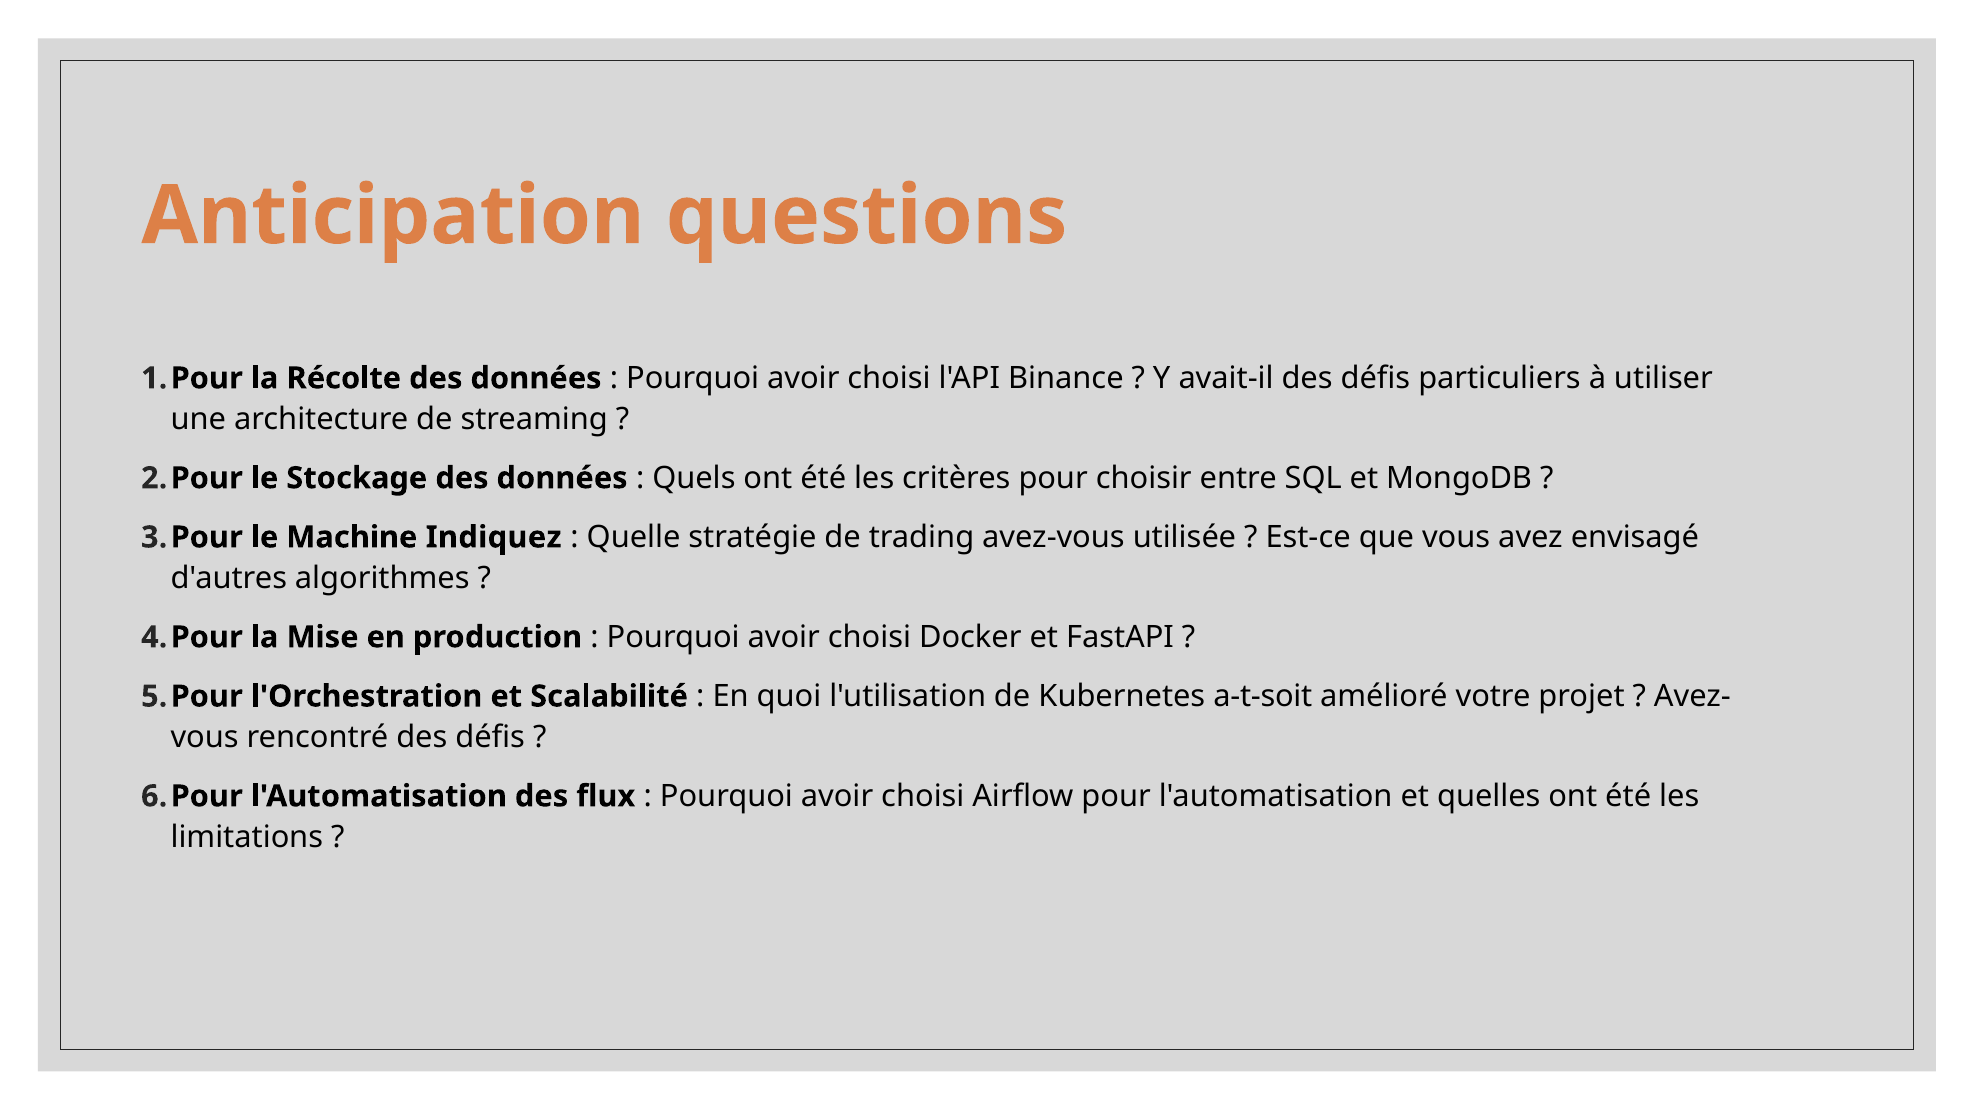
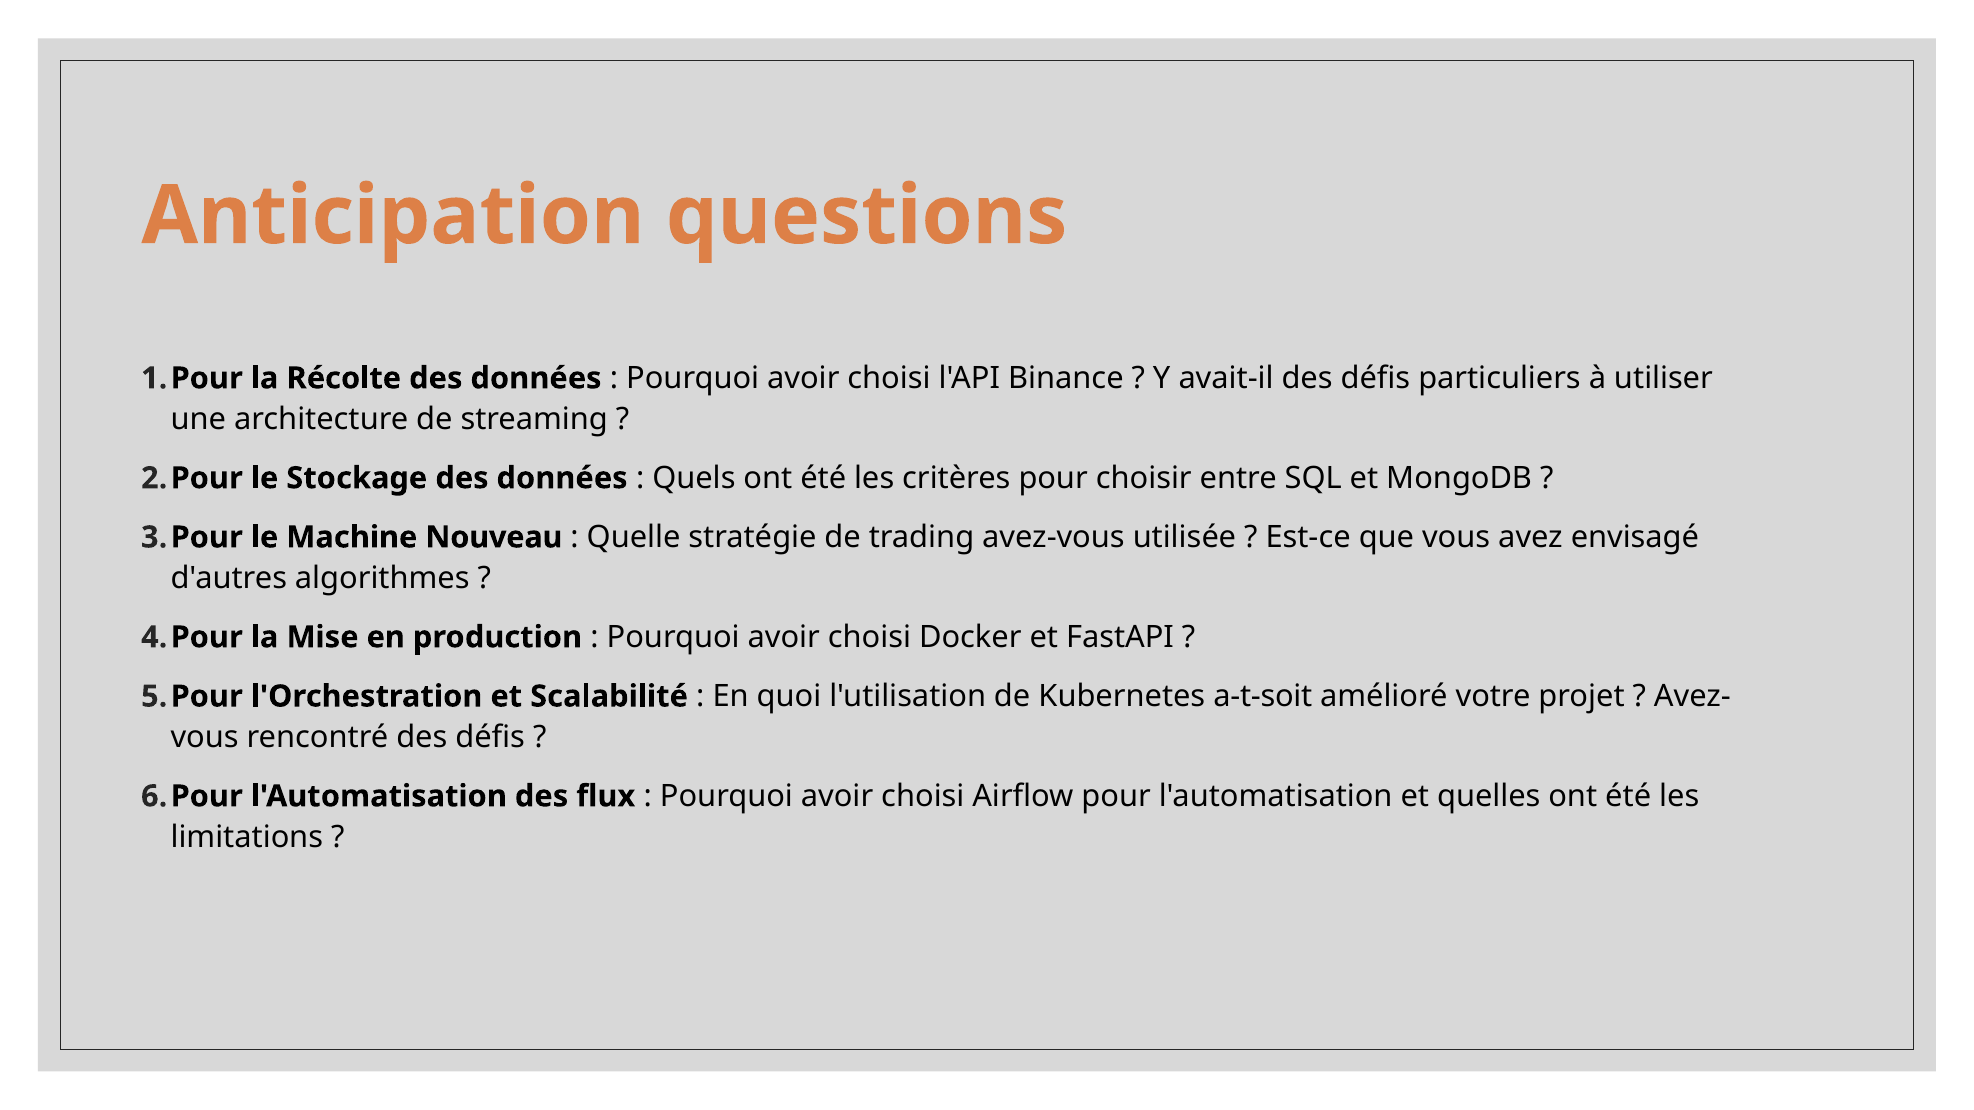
Indiquez: Indiquez -> Nouveau
